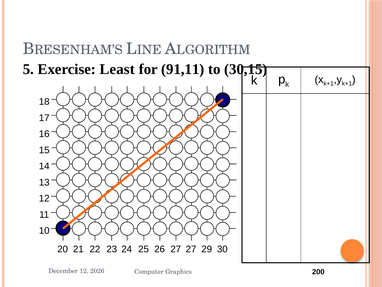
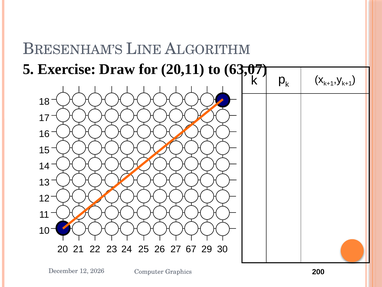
Least: Least -> Draw
91,11: 91,11 -> 20,11
30,15: 30,15 -> 63,07
20 27: 27 -> 67
